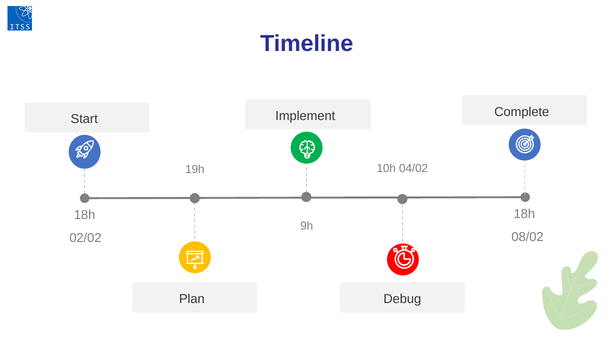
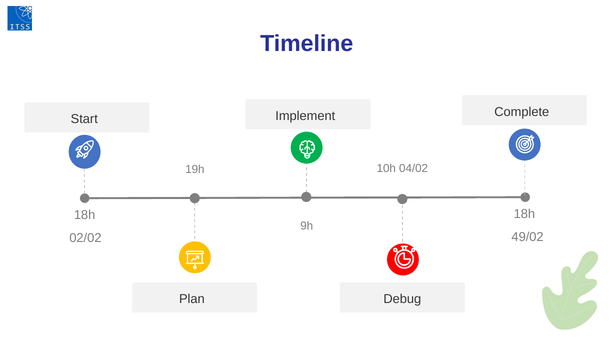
08/02: 08/02 -> 49/02
